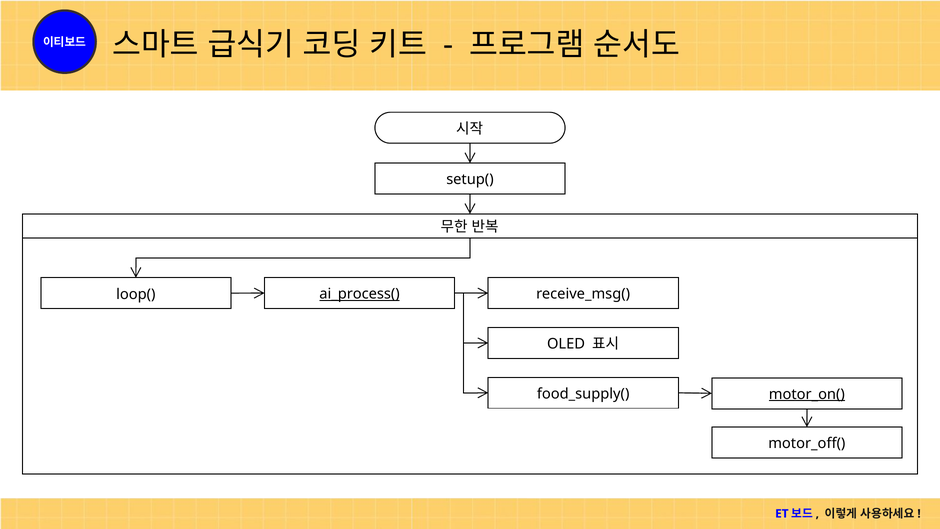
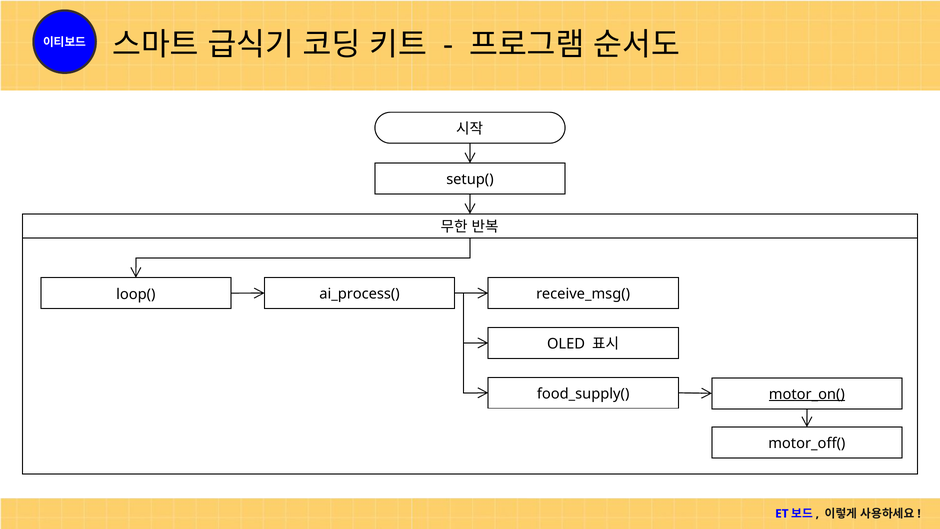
ai_process( underline: present -> none
